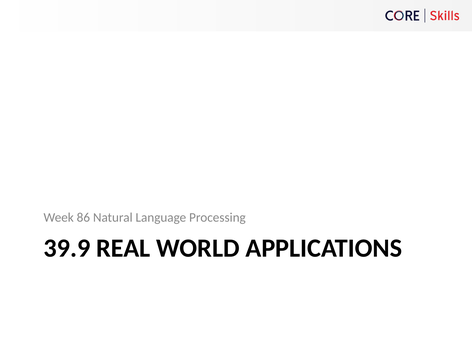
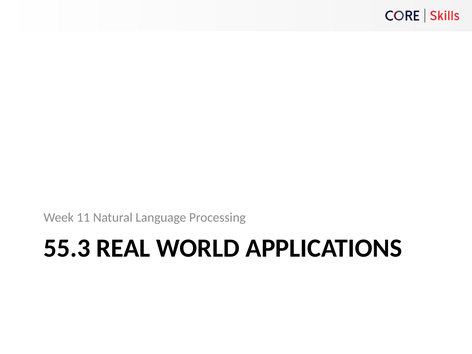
86: 86 -> 11
39.9: 39.9 -> 55.3
